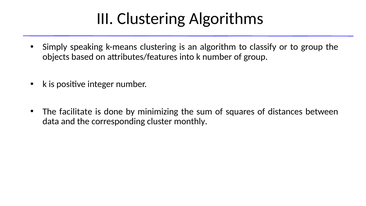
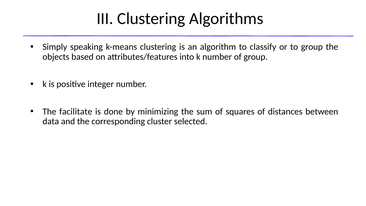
monthly: monthly -> selected
